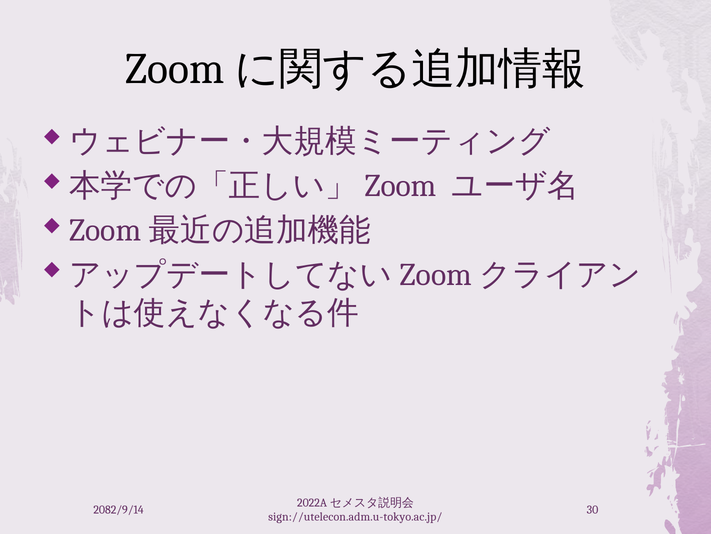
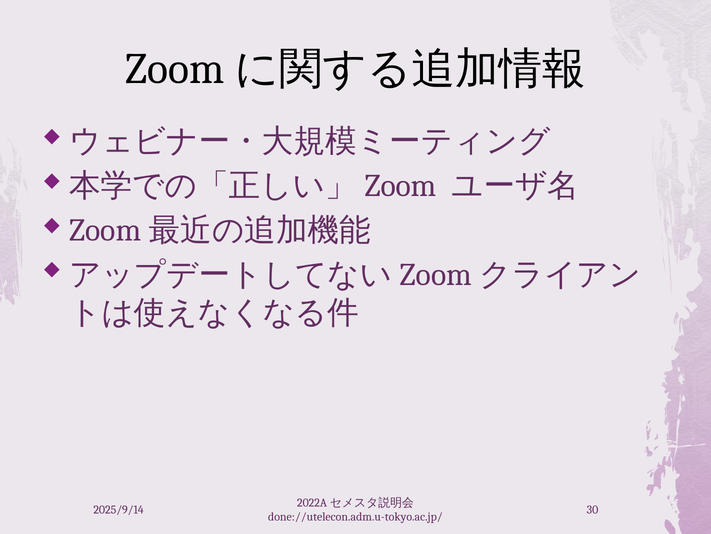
2082/9/14: 2082/9/14 -> 2025/9/14
sign://utelecon.adm.u-tokyo.ac.jp/: sign://utelecon.adm.u-tokyo.ac.jp/ -> done://utelecon.adm.u-tokyo.ac.jp/
